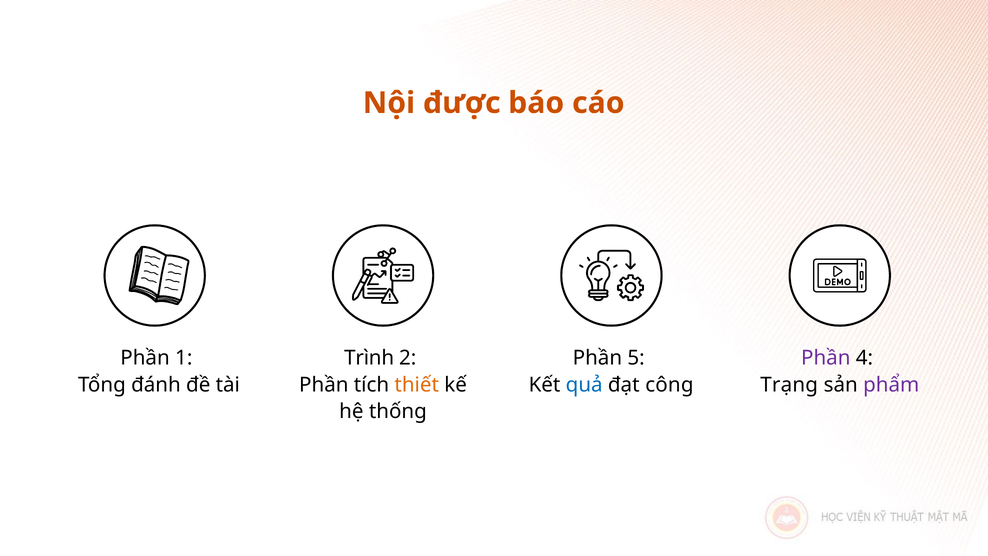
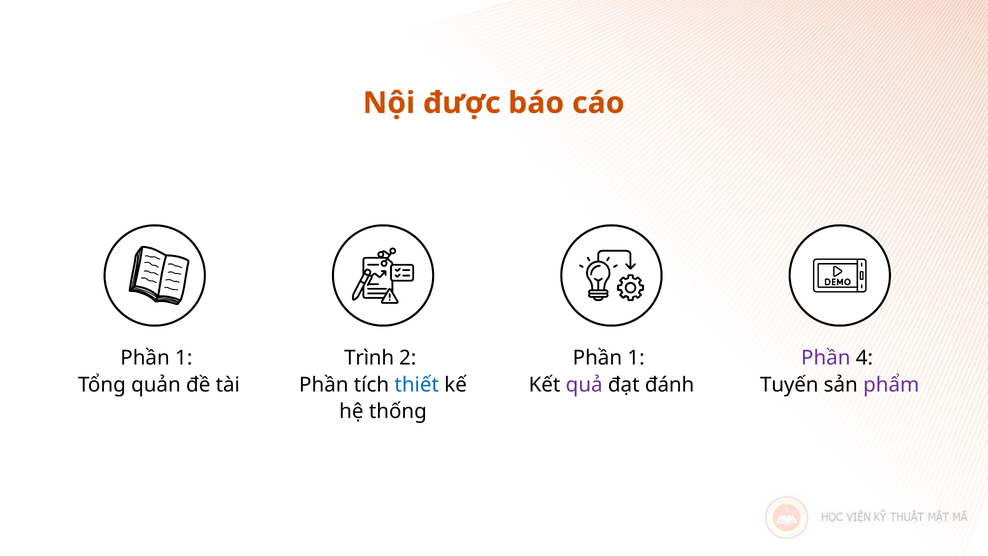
5 at (636, 358): 5 -> 1
đánh: đánh -> quản
thiết colour: orange -> blue
quả colour: blue -> purple
công: công -> đánh
Trạng: Trạng -> Tuyến
